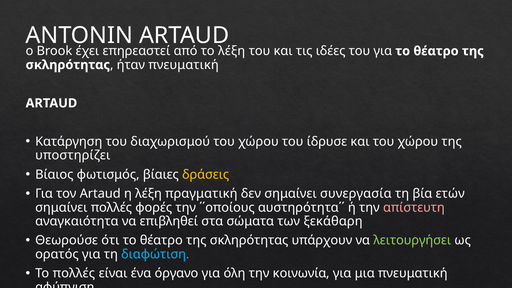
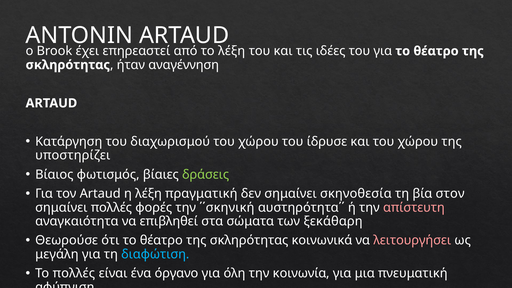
ήταν πνευματική: πνευματική -> αναγέννηση
δράσεις colour: yellow -> light green
συνεργασία: συνεργασία -> σκηνοθεσία
ετών: ετών -> στον
΄΄οποίους: ΄΄οποίους -> ΄΄σκηνική
υπάρχουν: υπάρχουν -> κοινωνικά
λειτουργήσει colour: light green -> pink
ορατός: ορατός -> μεγάλη
